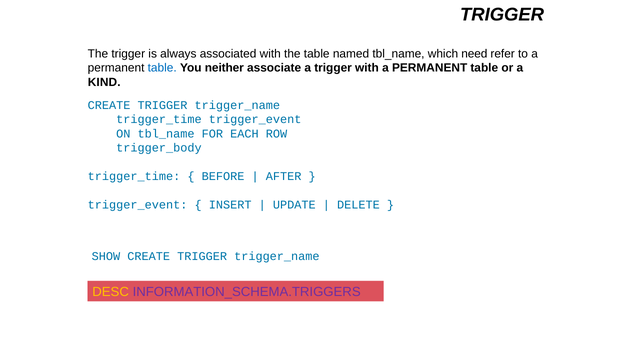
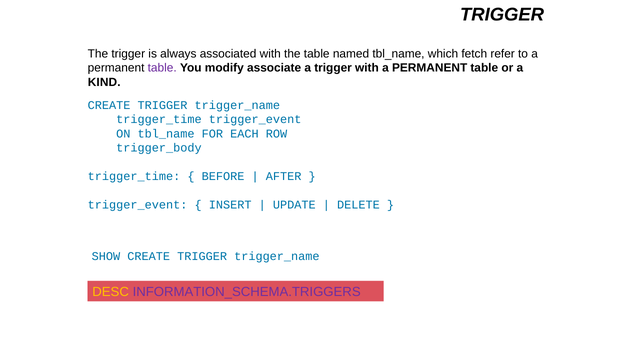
need: need -> fetch
table at (162, 68) colour: blue -> purple
neither: neither -> modify
